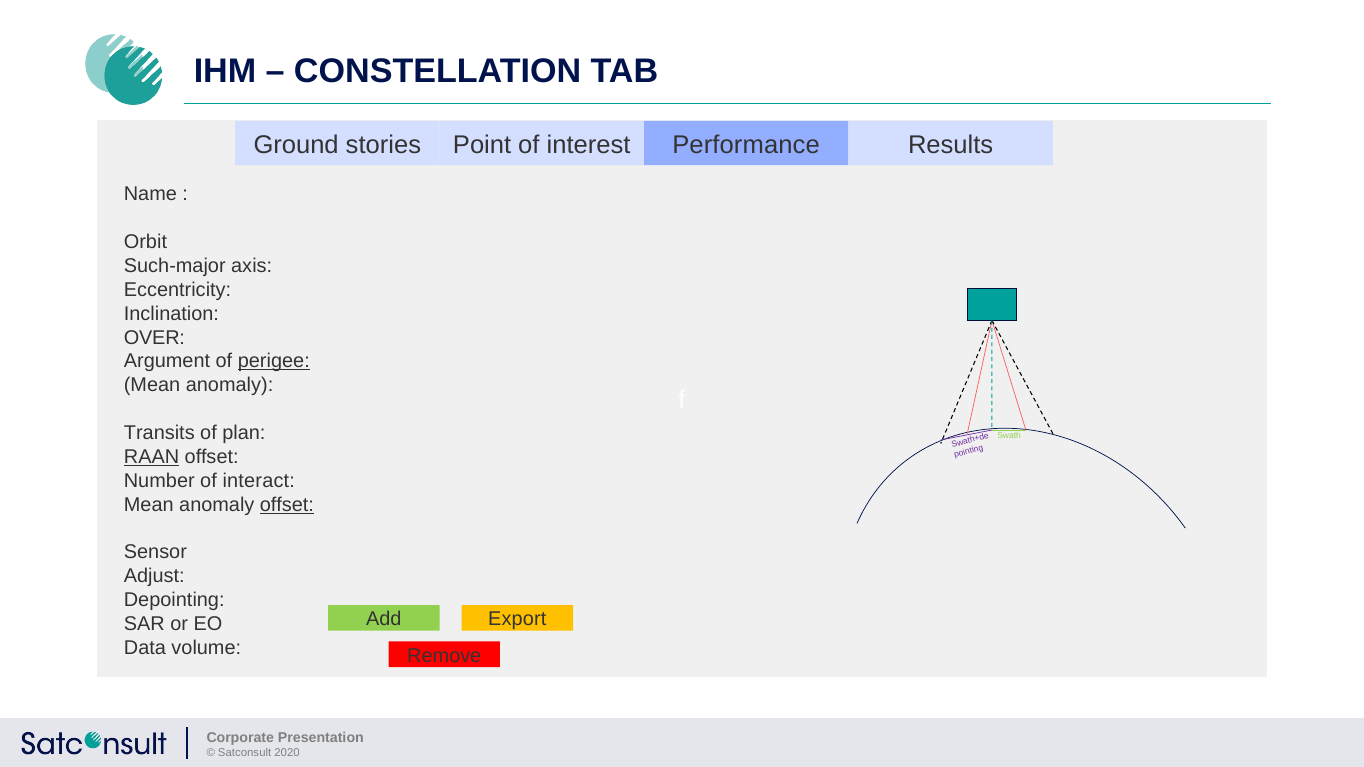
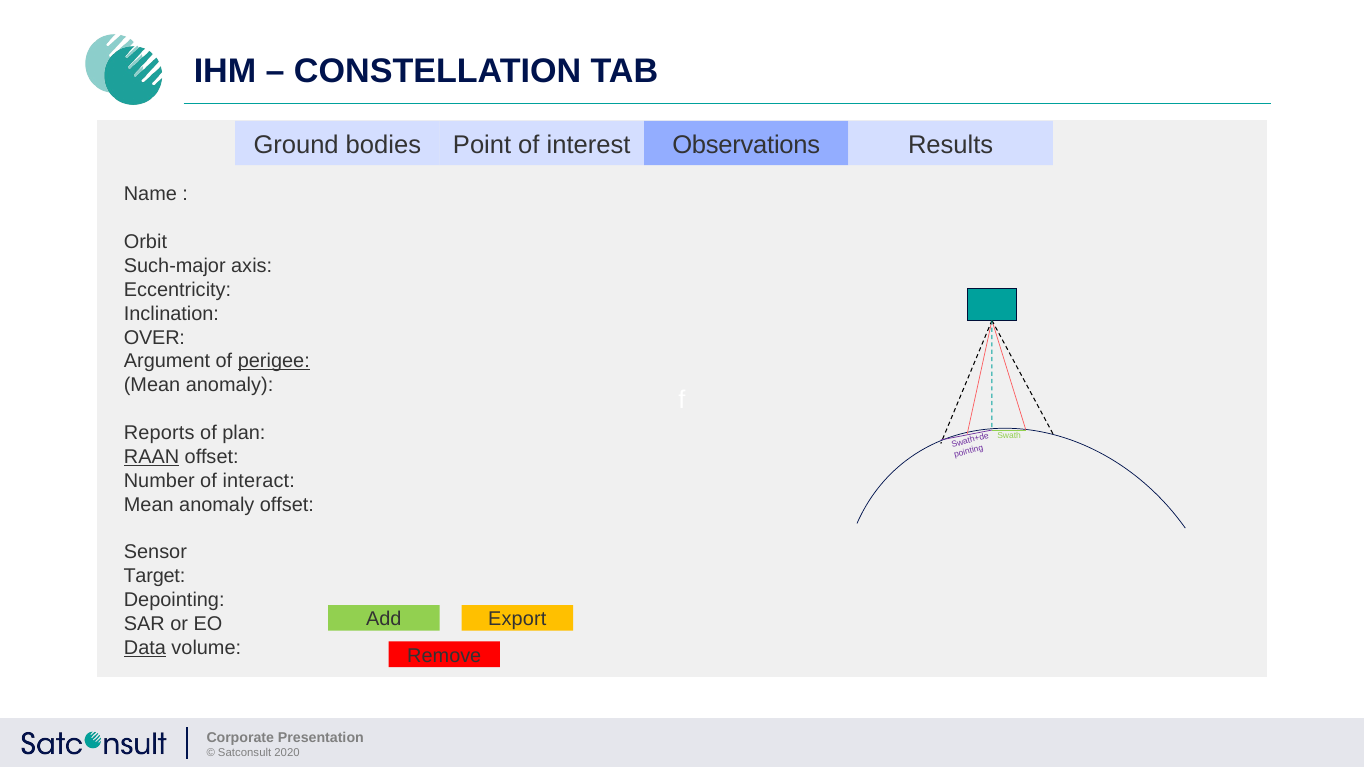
stories: stories -> bodies
Performance: Performance -> Observations
Transits: Transits -> Reports
offset at (287, 505) underline: present -> none
Adjust: Adjust -> Target
Data underline: none -> present
